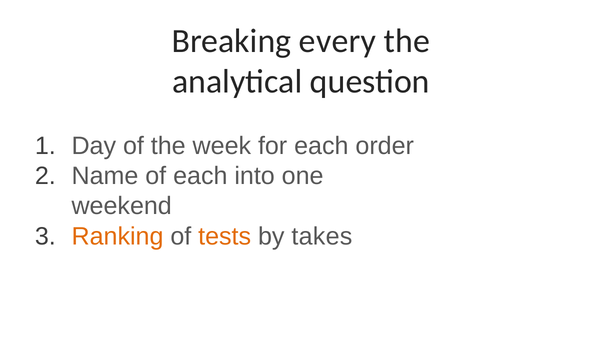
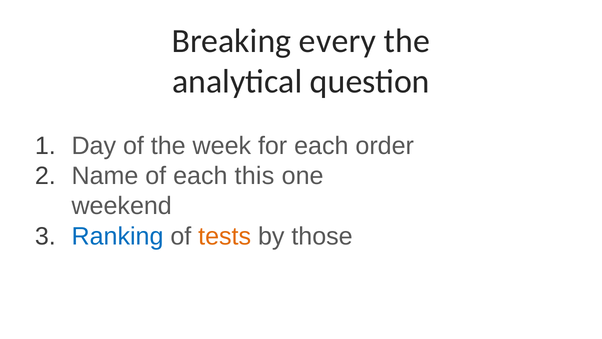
into: into -> this
Ranking colour: orange -> blue
takes: takes -> those
